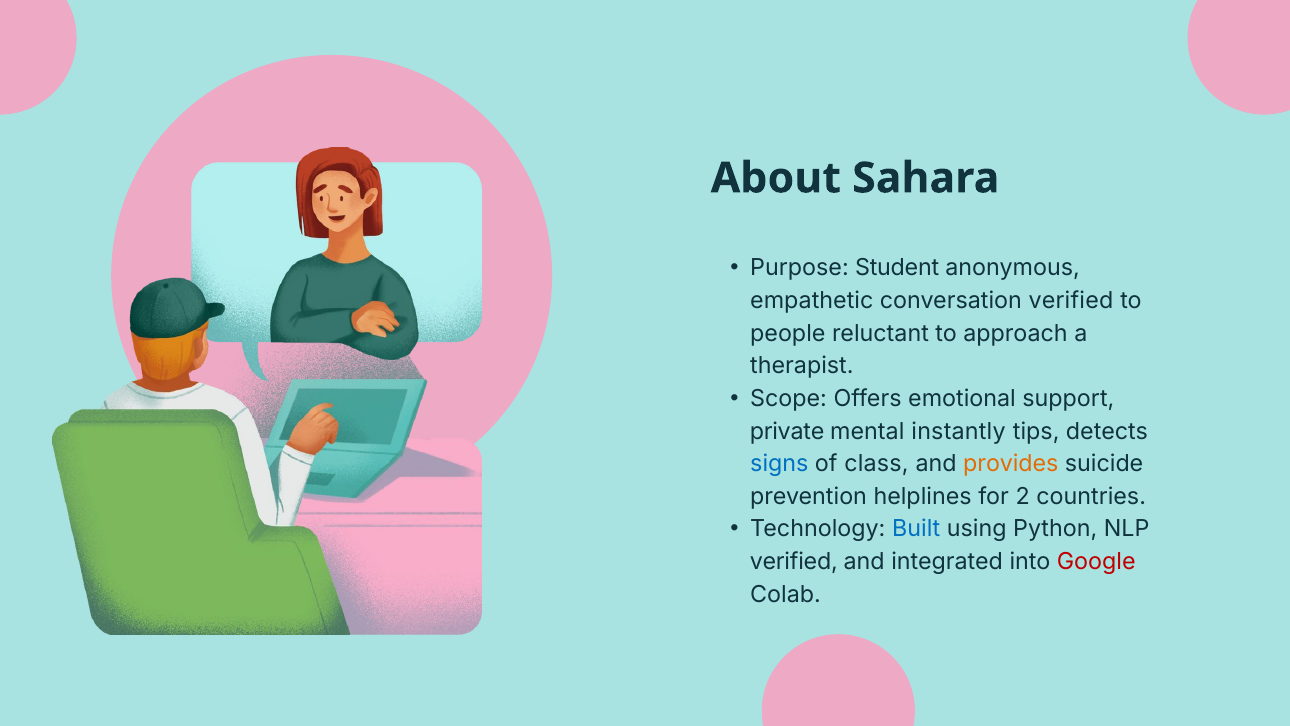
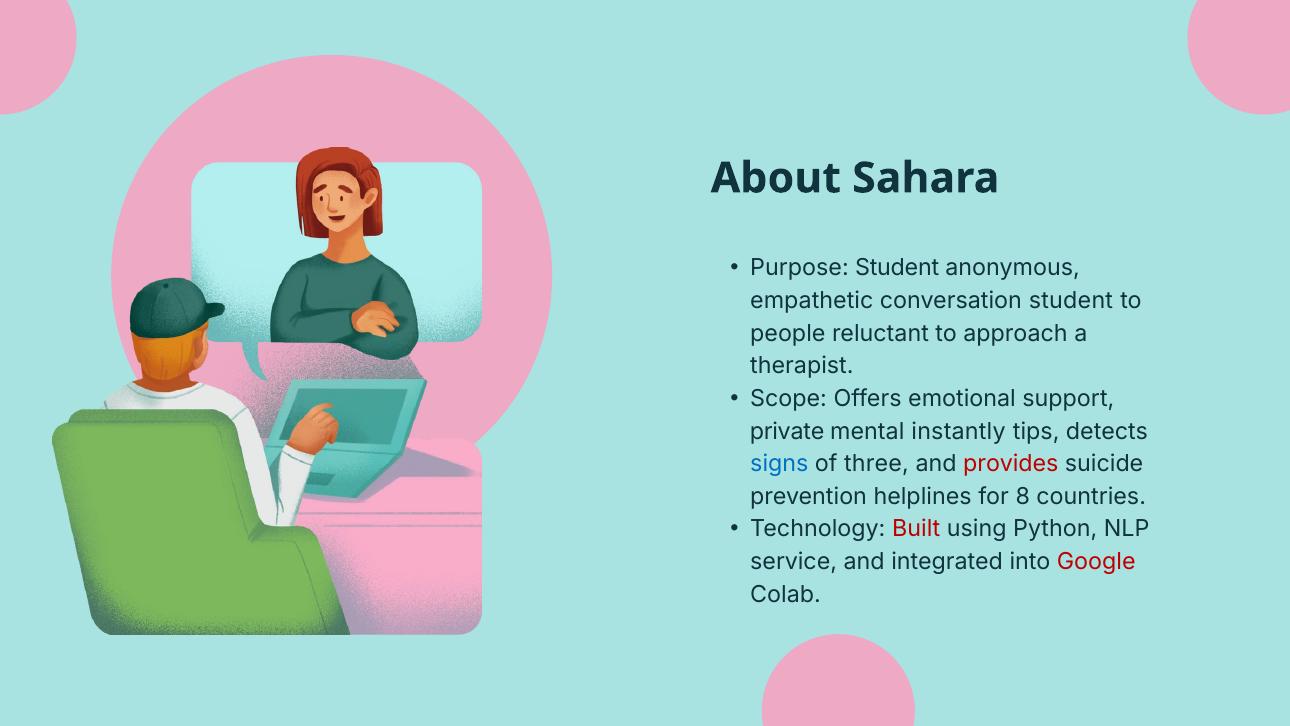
conversation verified: verified -> student
class: class -> three
provides colour: orange -> red
2: 2 -> 8
Built colour: blue -> red
verified at (794, 562): verified -> service
